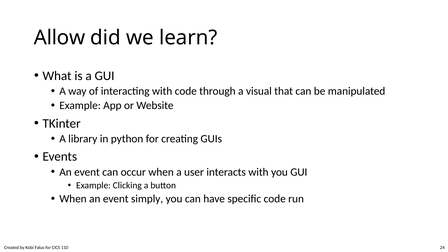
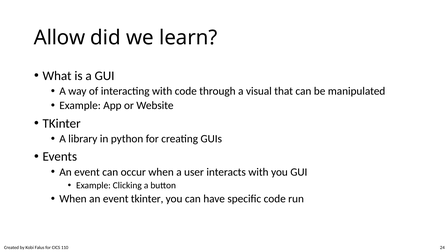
event simply: simply -> tkinter
